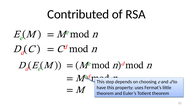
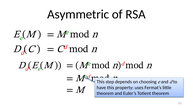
Contributed: Contributed -> Asymmetric
